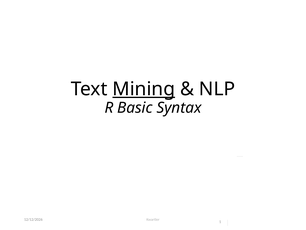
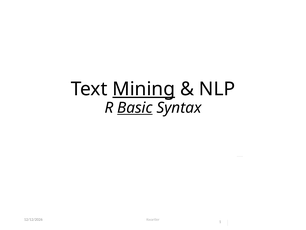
Basic underline: none -> present
